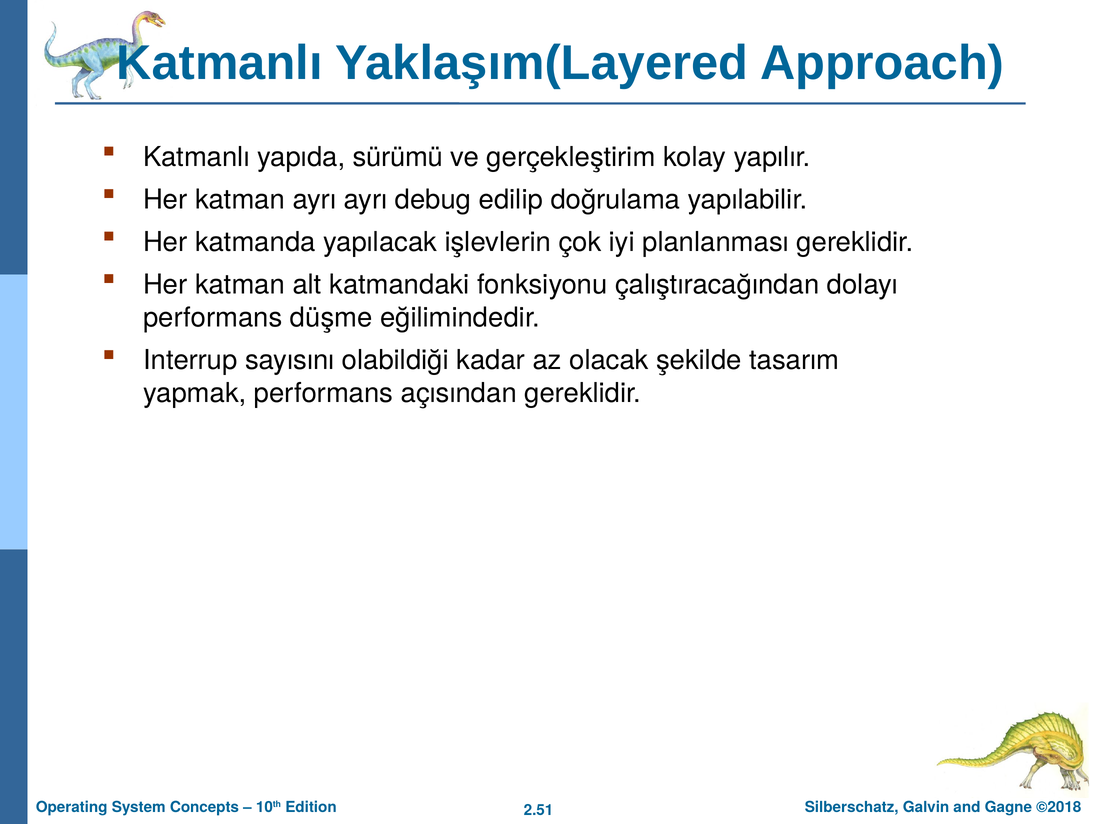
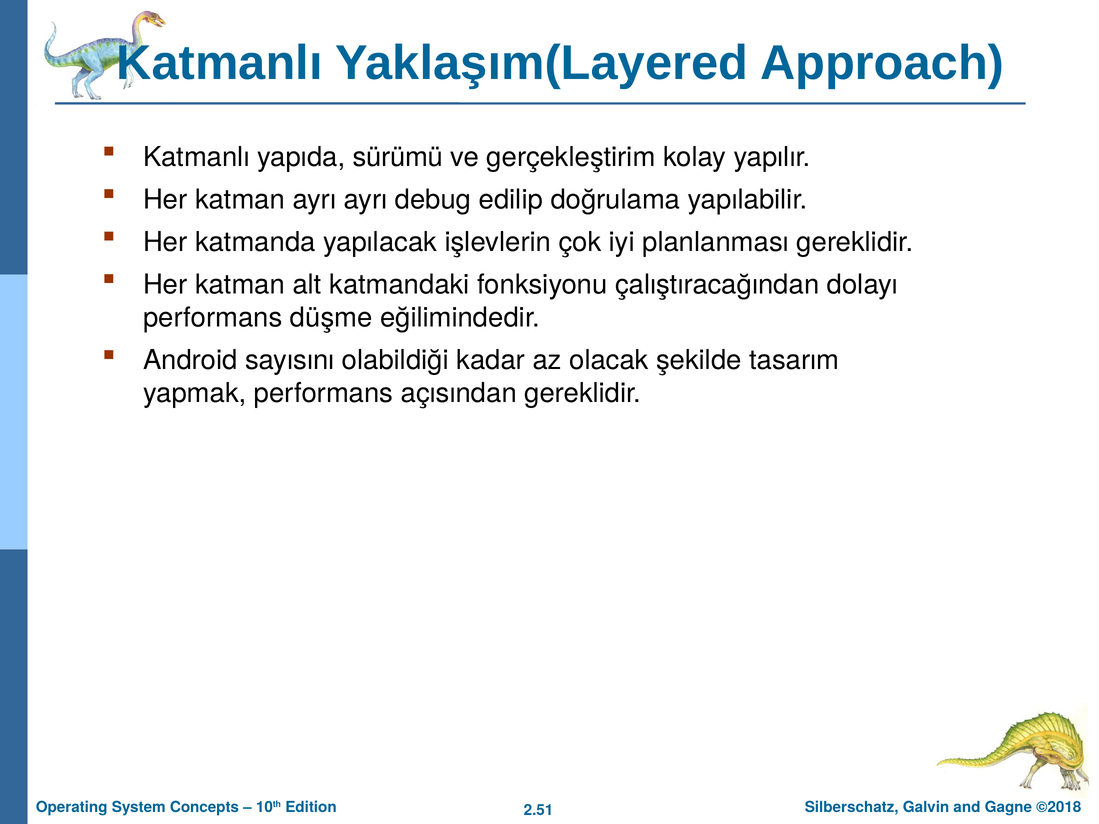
Interrup: Interrup -> Android
